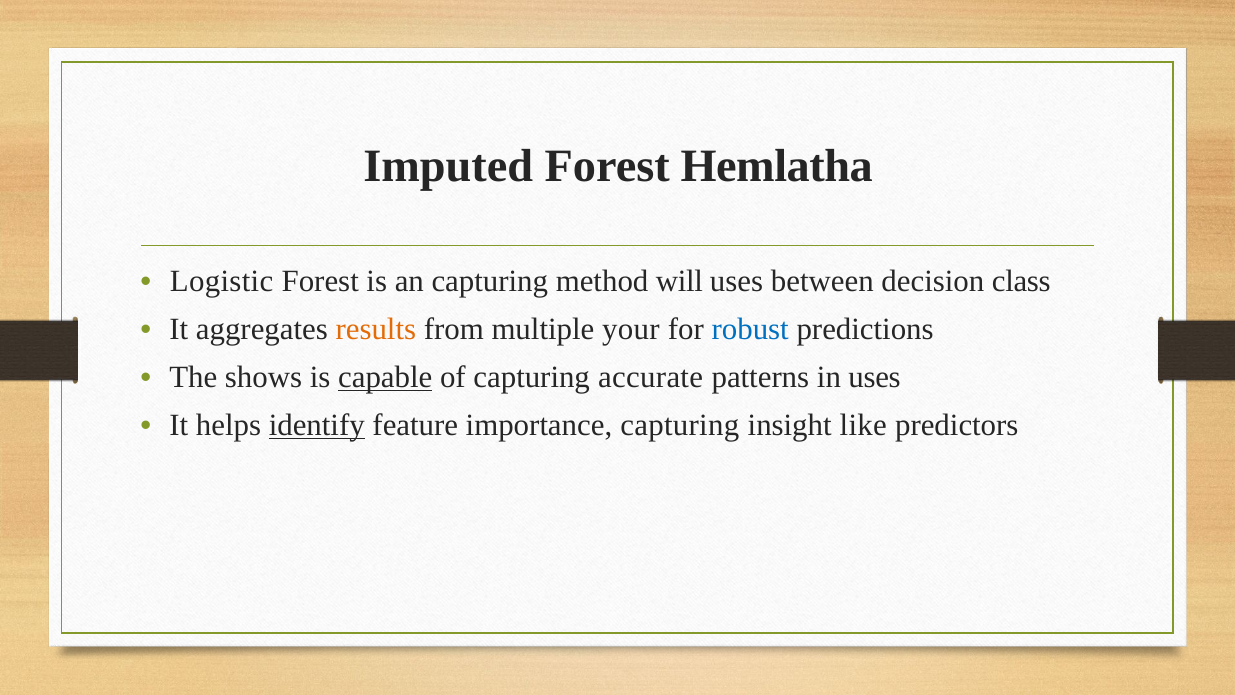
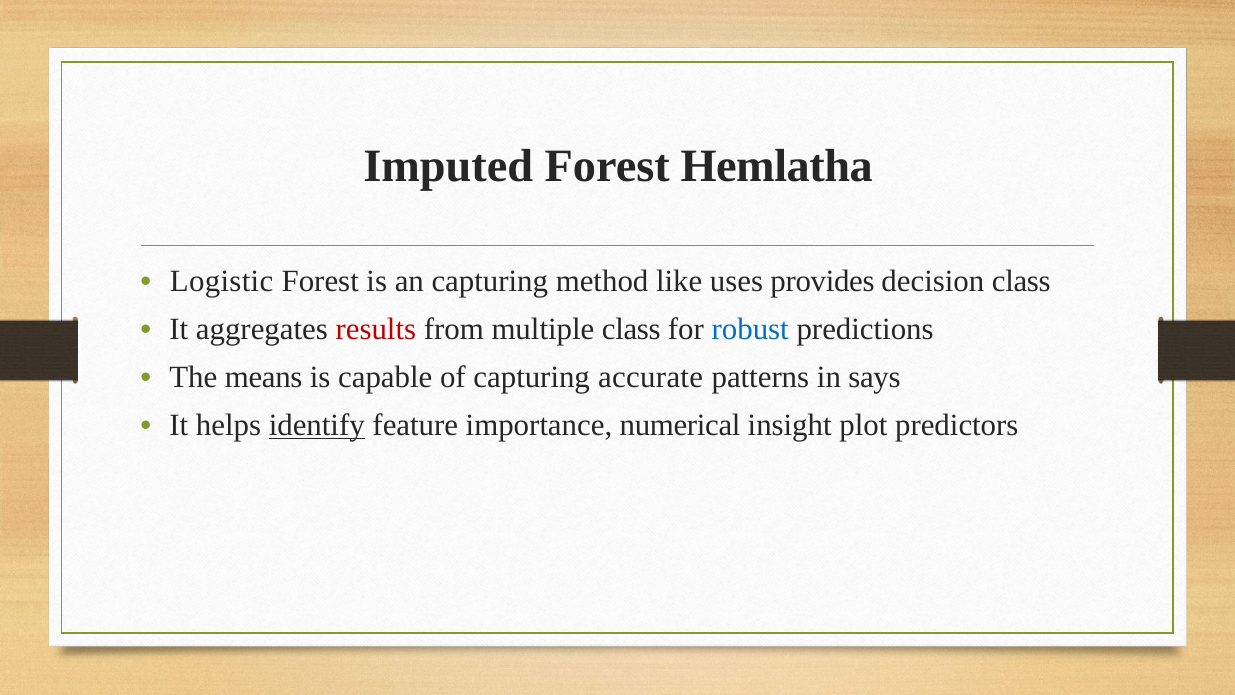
will: will -> like
between: between -> provides
results colour: orange -> red
multiple your: your -> class
shows: shows -> means
capable underline: present -> none
in uses: uses -> says
importance capturing: capturing -> numerical
like: like -> plot
